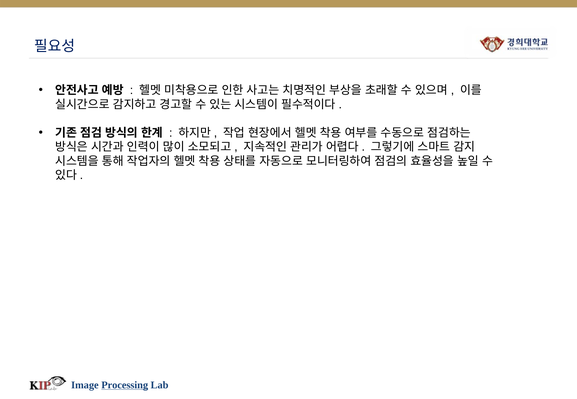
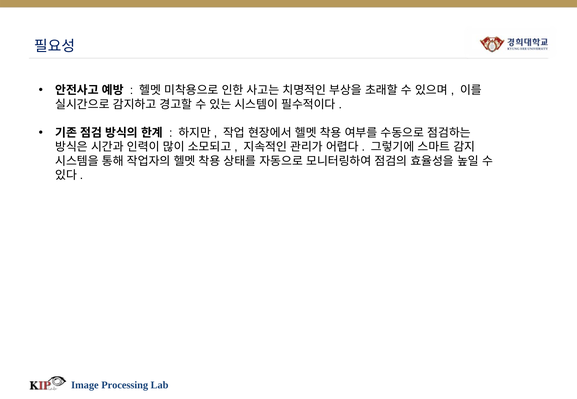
Processing underline: present -> none
